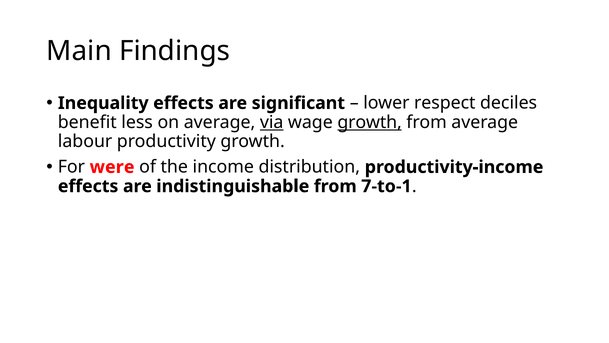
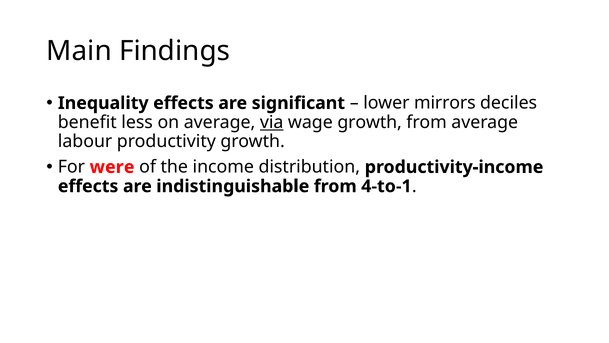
respect: respect -> mirrors
growth at (370, 122) underline: present -> none
7-to-1: 7-to-1 -> 4-to-1
